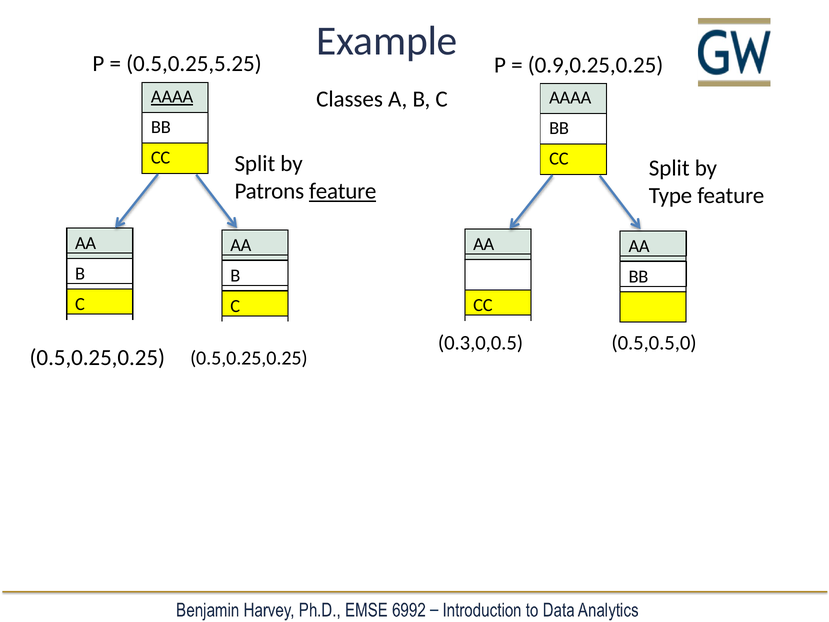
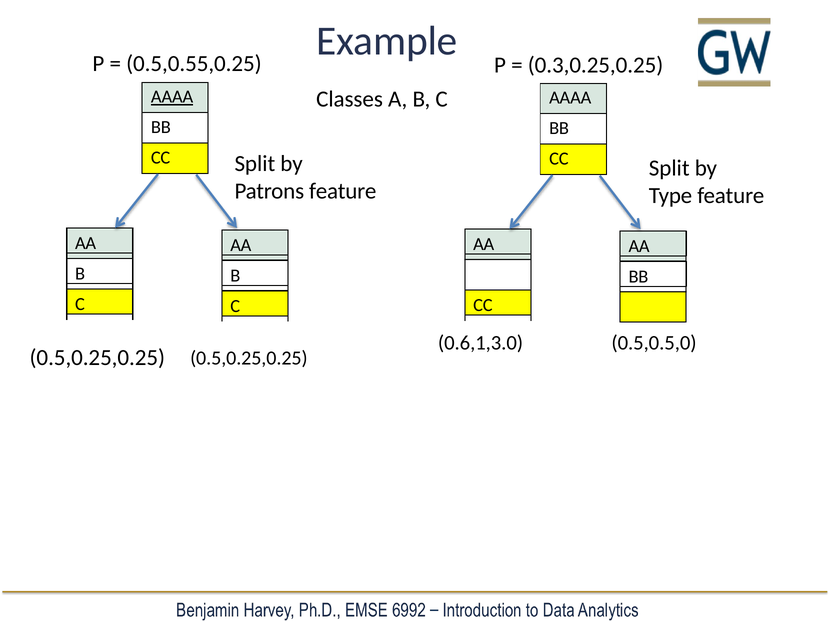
0.5,0.25,5.25: 0.5,0.25,5.25 -> 0.5,0.55,0.25
0.9,0.25,0.25: 0.9,0.25,0.25 -> 0.3,0.25,0.25
feature at (343, 191) underline: present -> none
0.3,0,0.5: 0.3,0,0.5 -> 0.6,1,3.0
